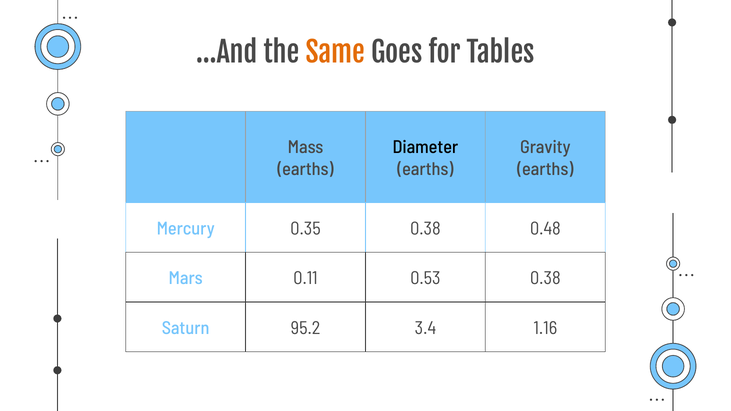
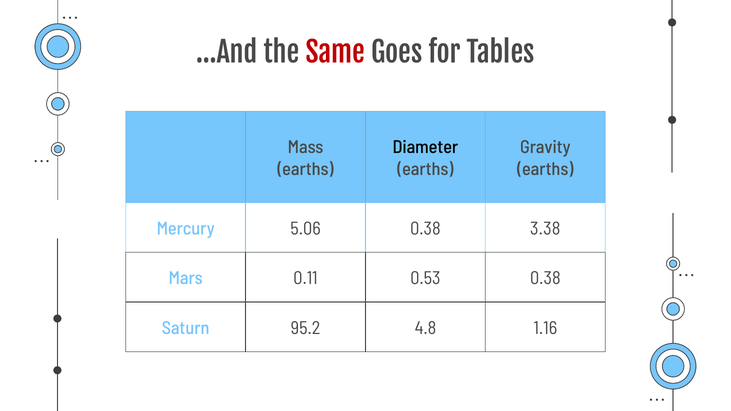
Same colour: orange -> red
0.35: 0.35 -> 5.06
0.48: 0.48 -> 3.38
3.4: 3.4 -> 4.8
